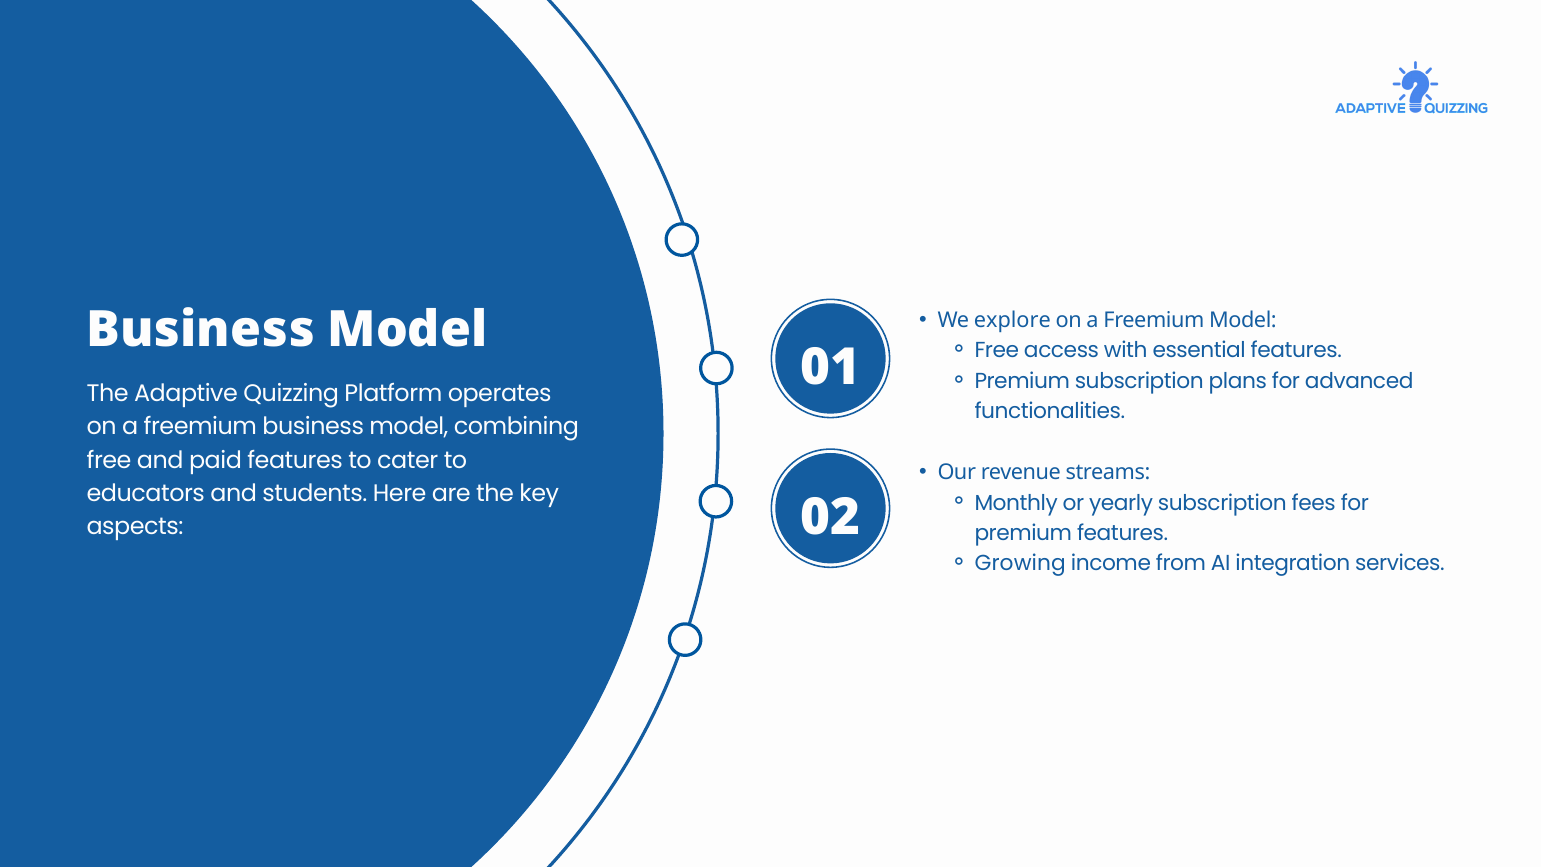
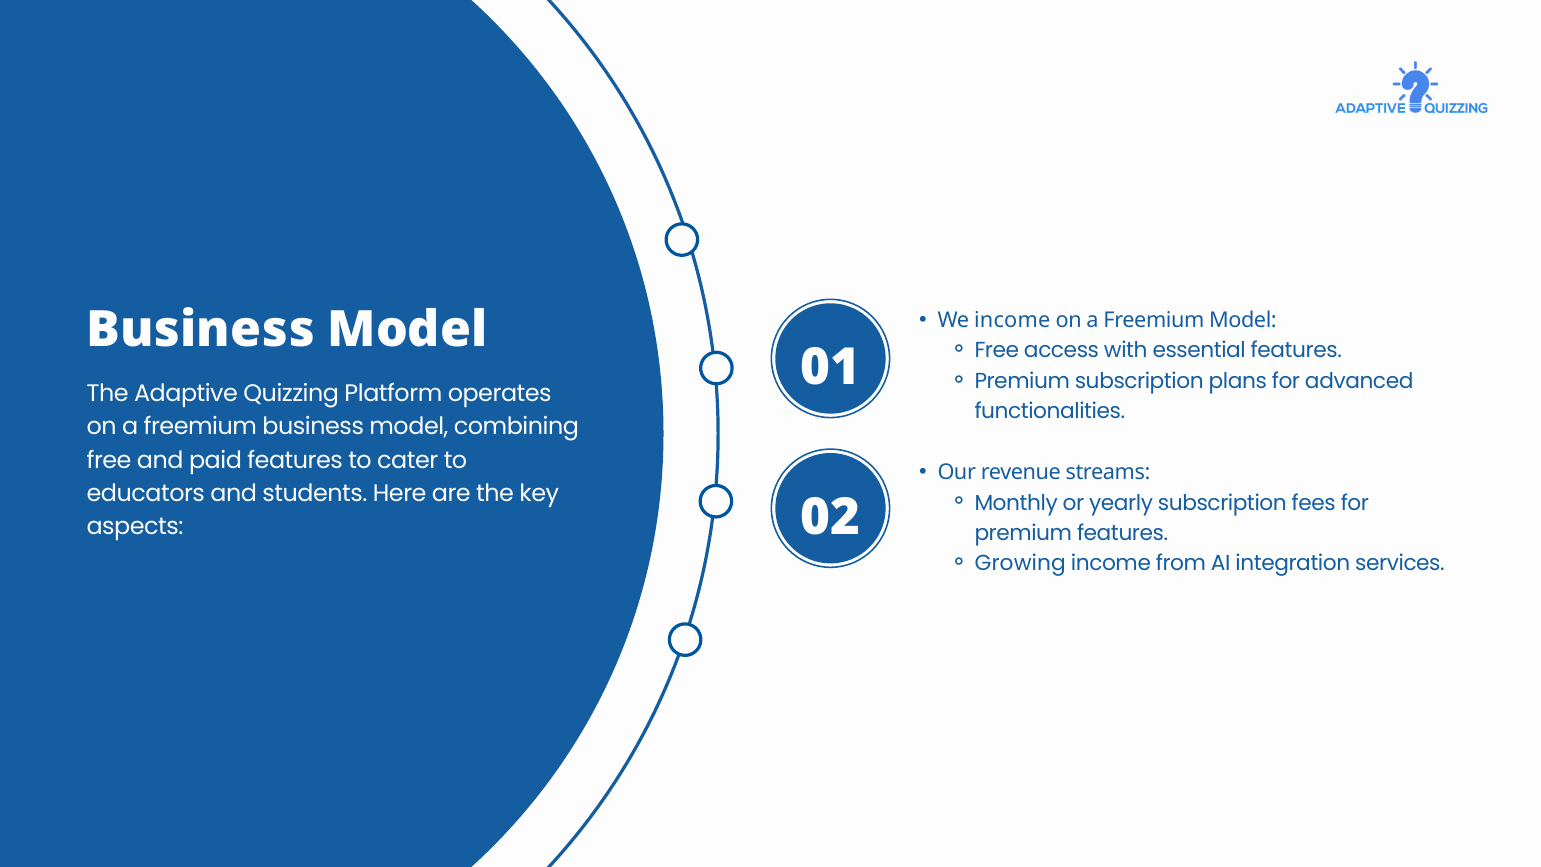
We explore: explore -> income
